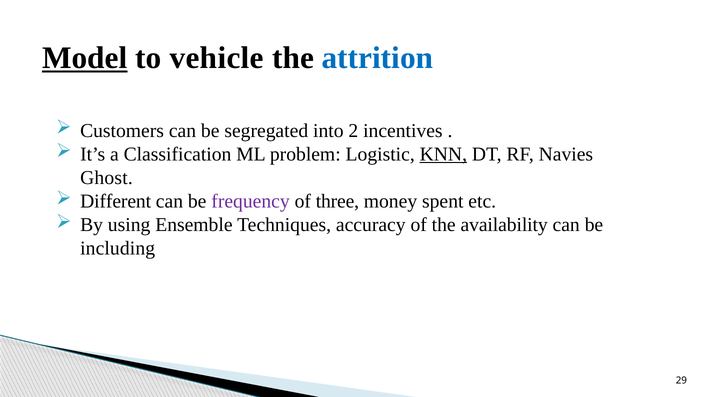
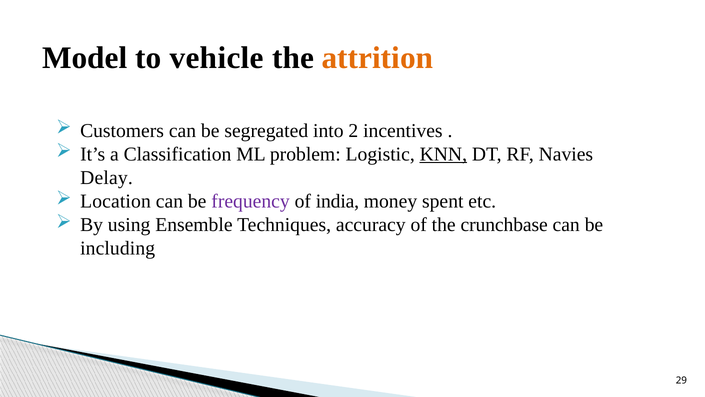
Model underline: present -> none
attrition colour: blue -> orange
Ghost: Ghost -> Delay
Different: Different -> Location
three: three -> india
availability: availability -> crunchbase
